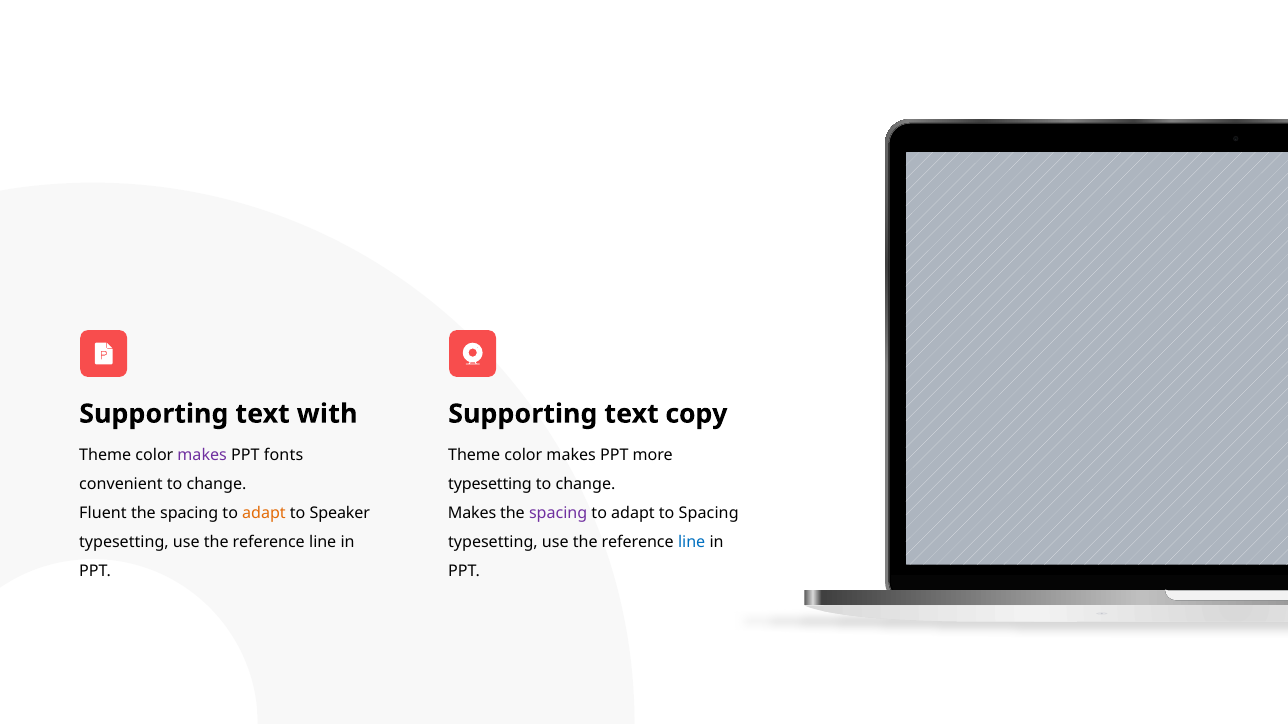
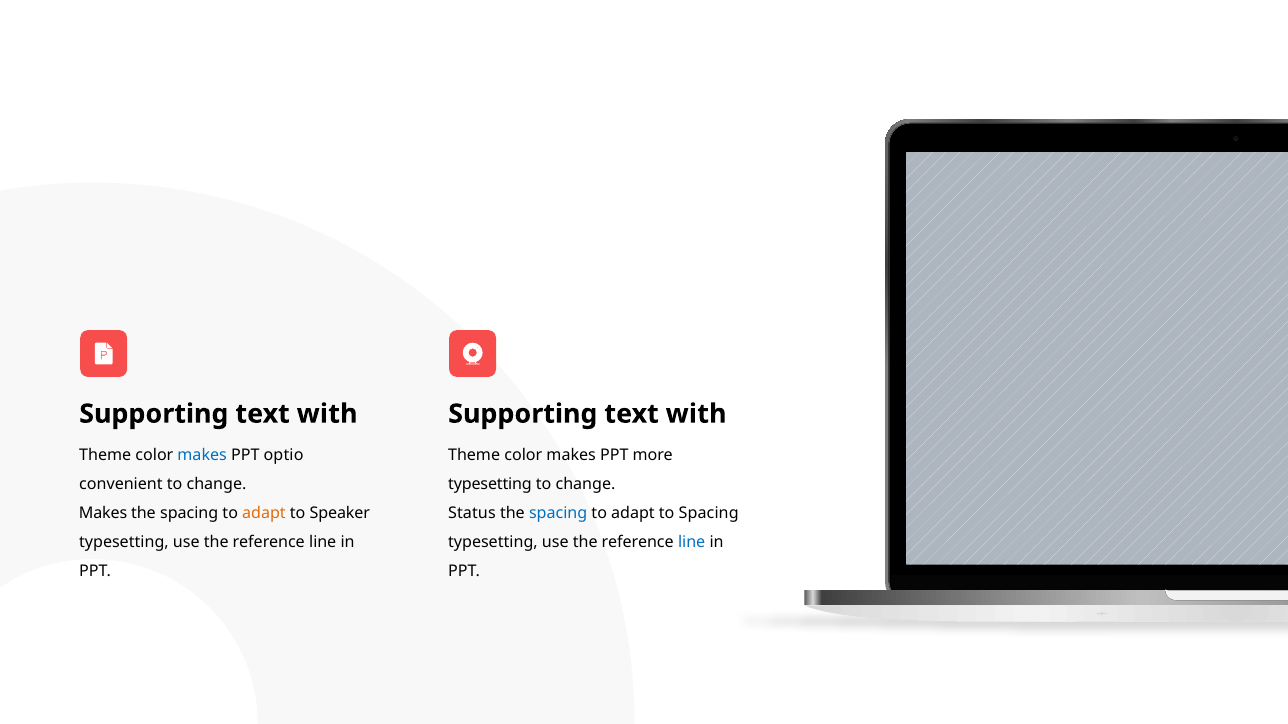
copy at (696, 414): copy -> with
makes at (202, 455) colour: purple -> blue
fonts: fonts -> optio
Fluent at (103, 513): Fluent -> Makes
Makes at (472, 513): Makes -> Status
spacing at (558, 513) colour: purple -> blue
